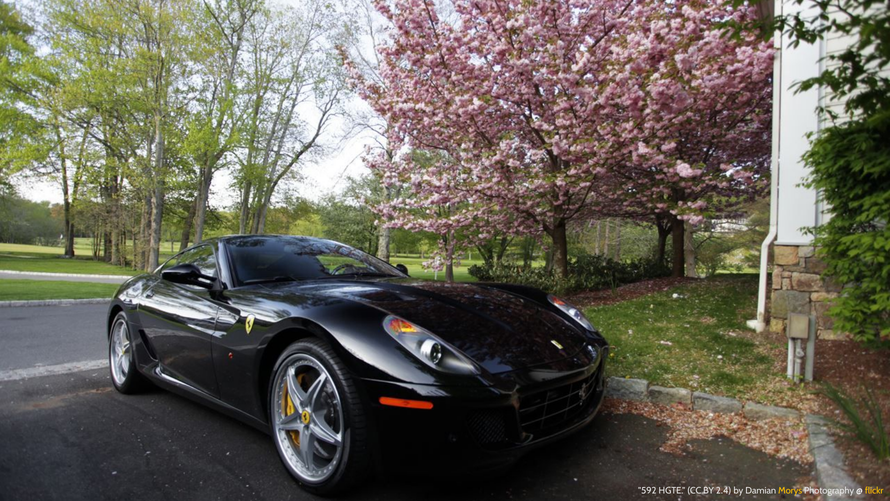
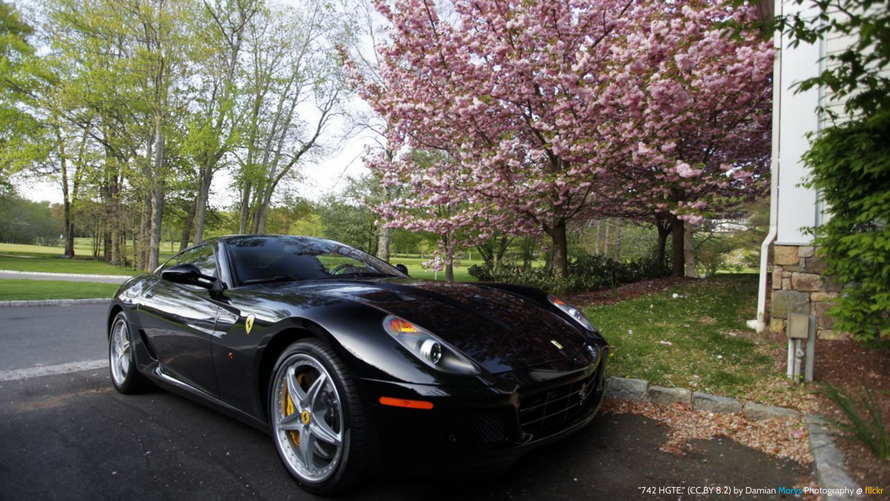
592: 592 -> 742
2.4: 2.4 -> 8.2
Morys colour: yellow -> light blue
